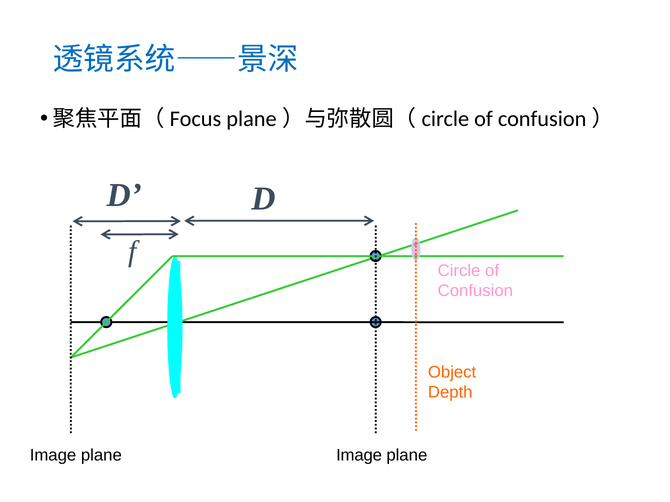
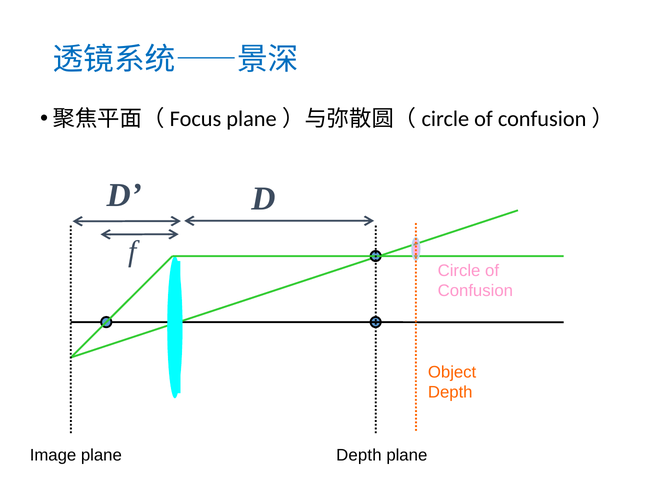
plane Image: Image -> Depth
